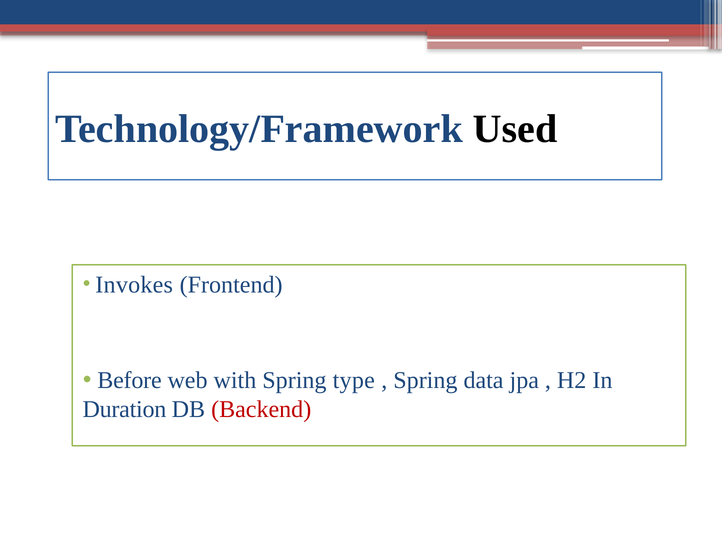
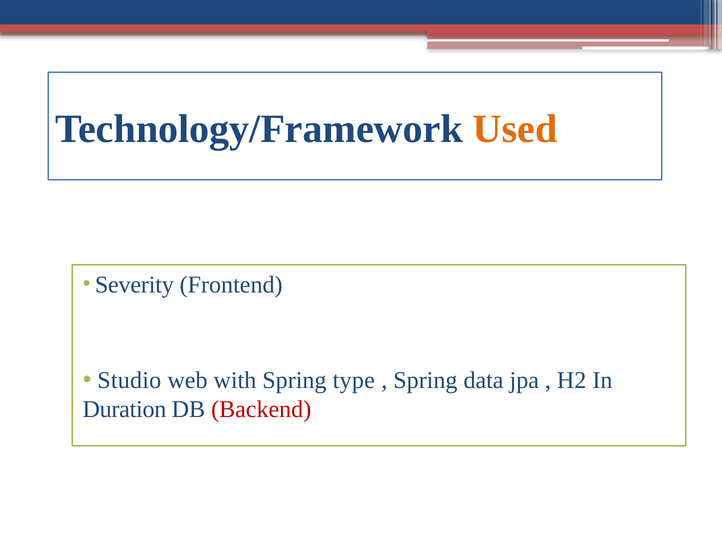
Used colour: black -> orange
Invokes: Invokes -> Severity
Before: Before -> Studio
